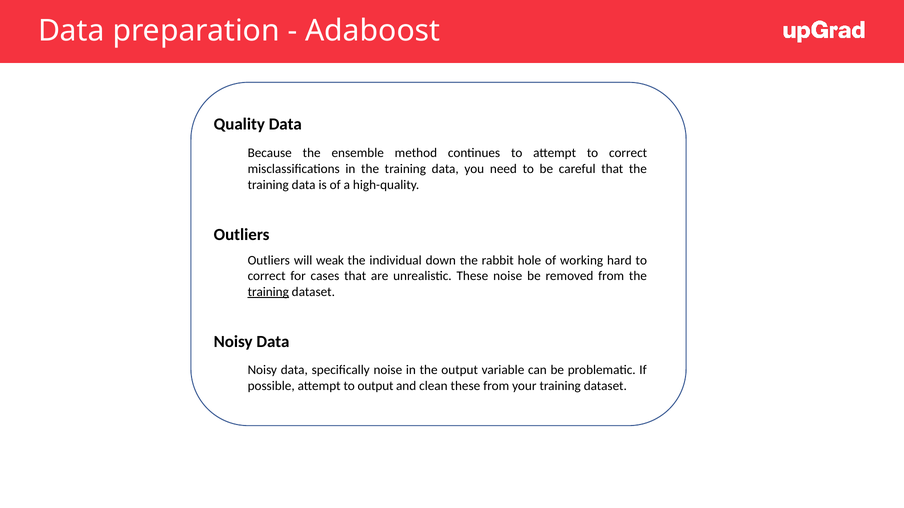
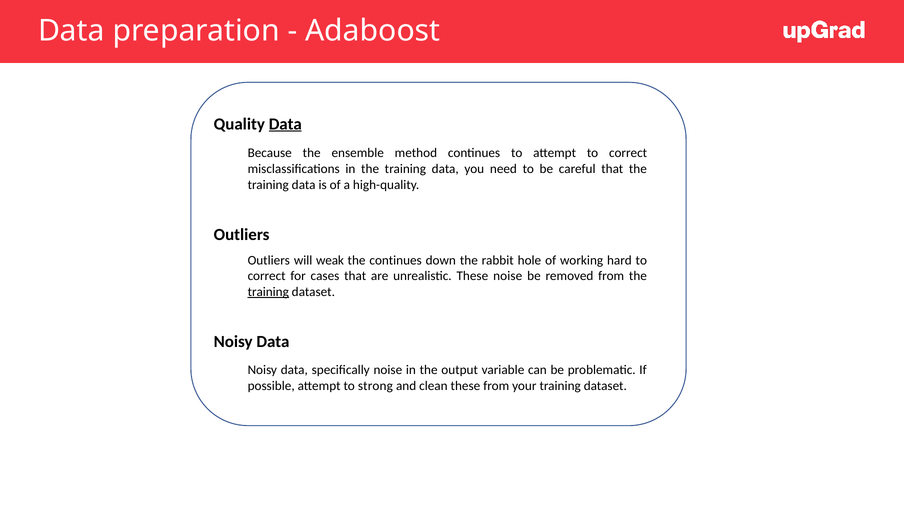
Data at (285, 124) underline: none -> present
the individual: individual -> continues
to output: output -> strong
